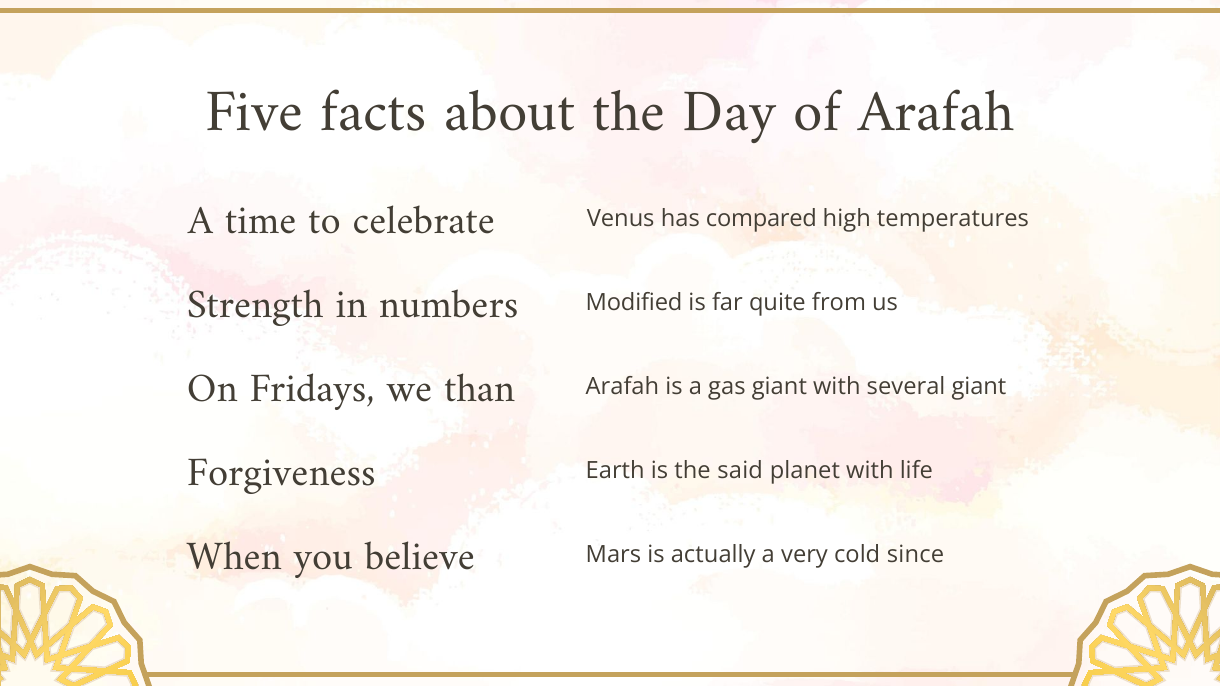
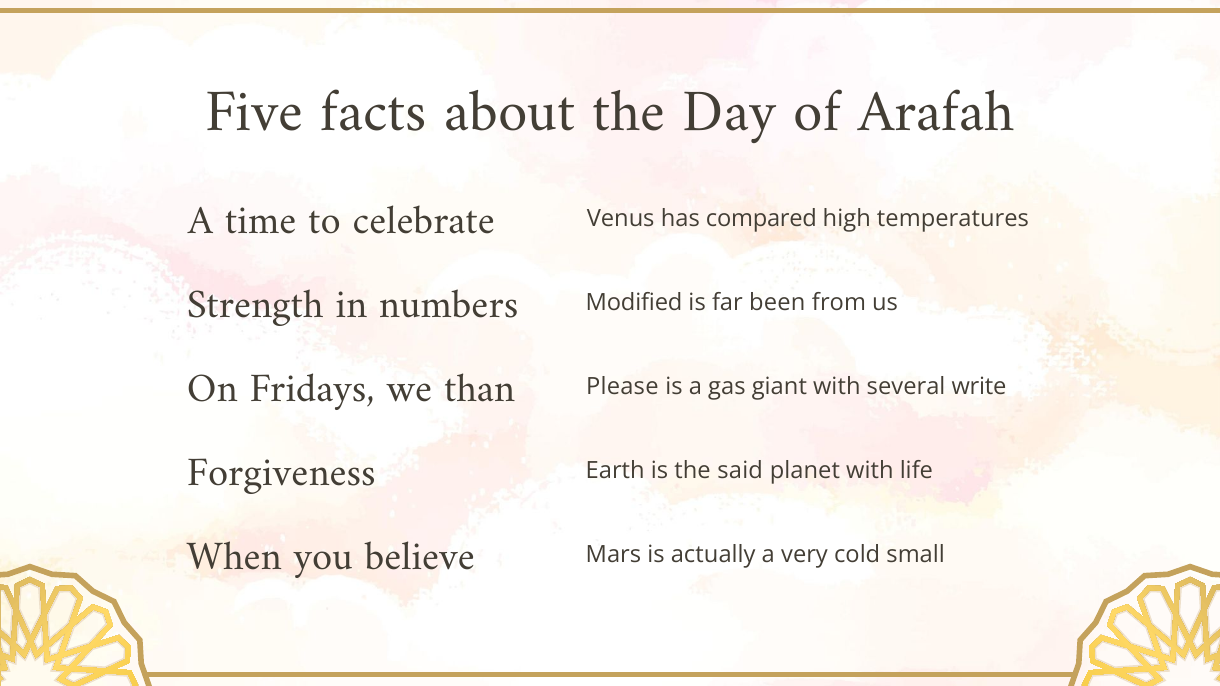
quite: quite -> been
Arafah at (622, 387): Arafah -> Please
several giant: giant -> write
since: since -> small
